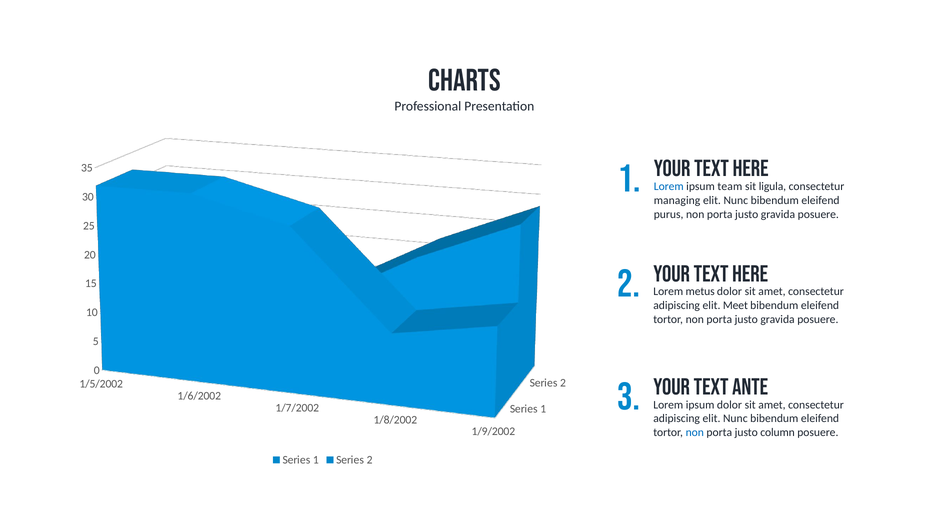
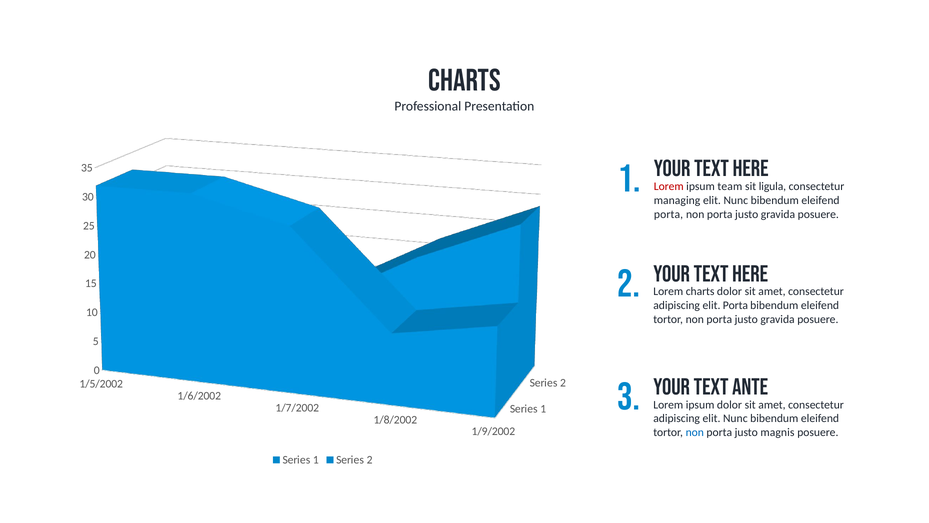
Lorem at (669, 186) colour: blue -> red
purus at (669, 214): purus -> porta
Lorem metus: metus -> charts
elit Meet: Meet -> Porta
column: column -> magnis
